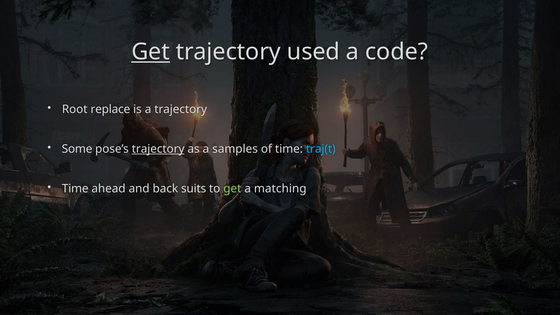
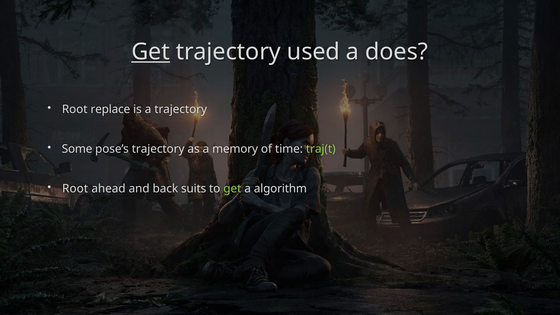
code: code -> does
trajectory at (158, 149) underline: present -> none
samples: samples -> memory
traj(t colour: light blue -> light green
Time at (75, 189): Time -> Root
matching: matching -> algorithm
